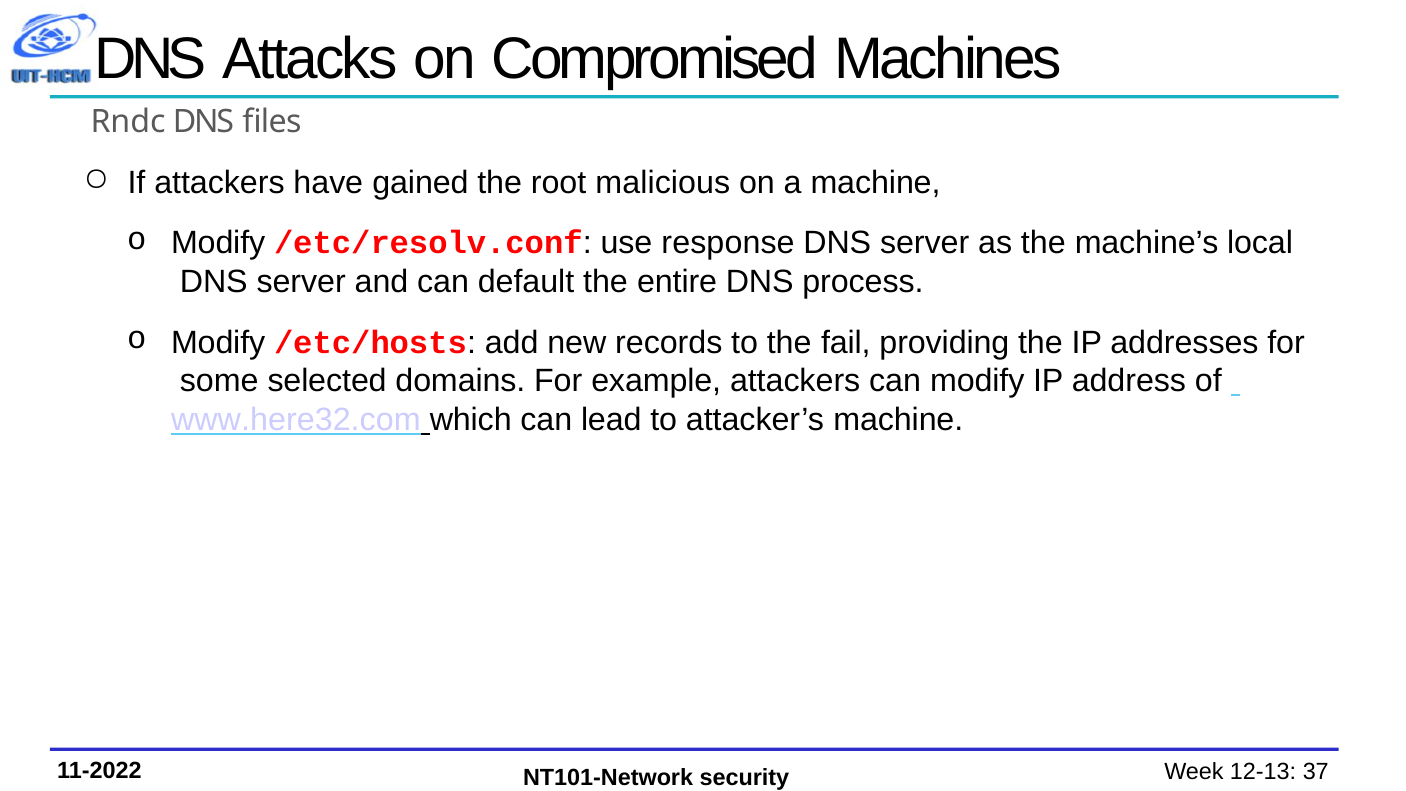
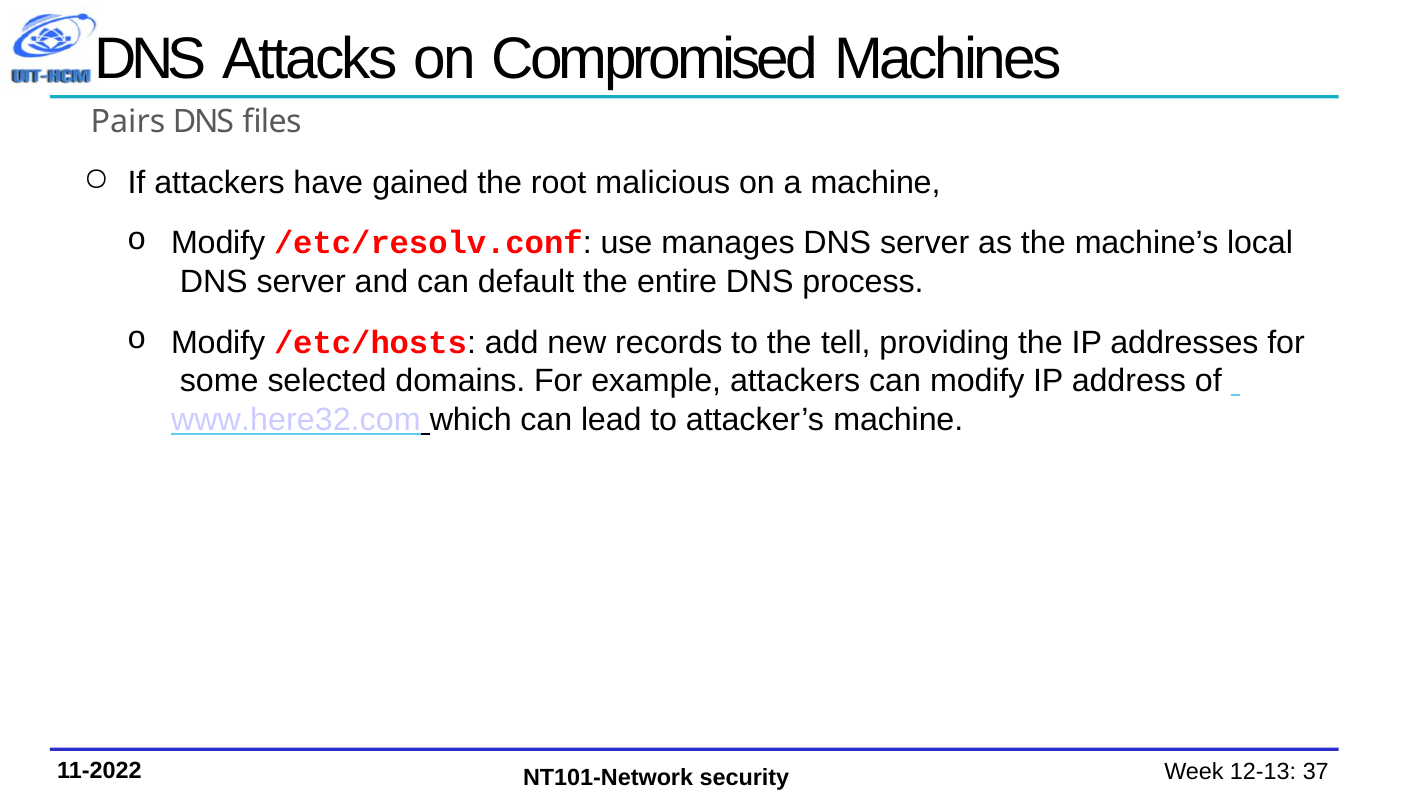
Rndc: Rndc -> Pairs
response: response -> manages
fail: fail -> tell
